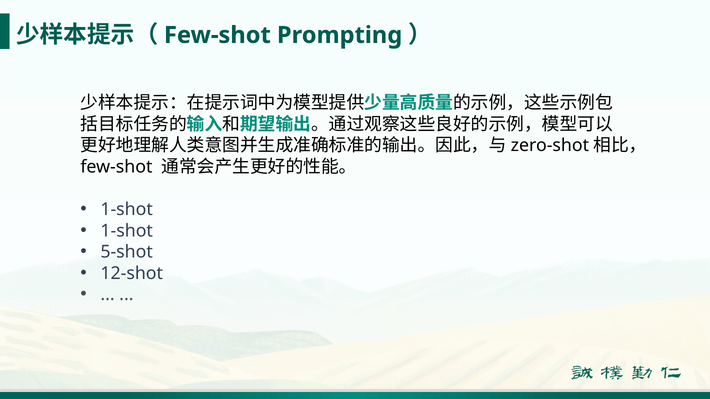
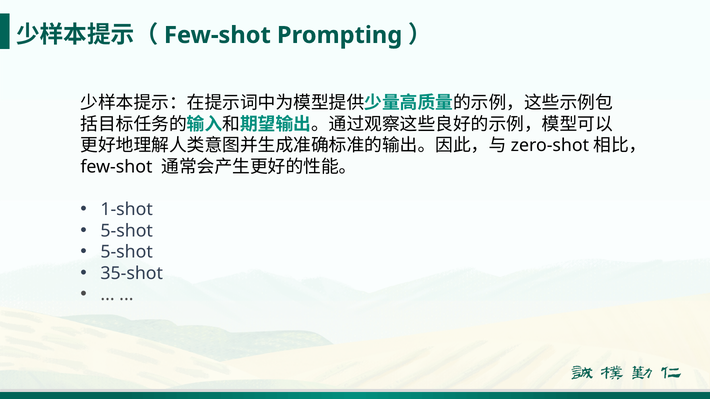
1-shot at (127, 231): 1-shot -> 5-shot
12-shot: 12-shot -> 35-shot
